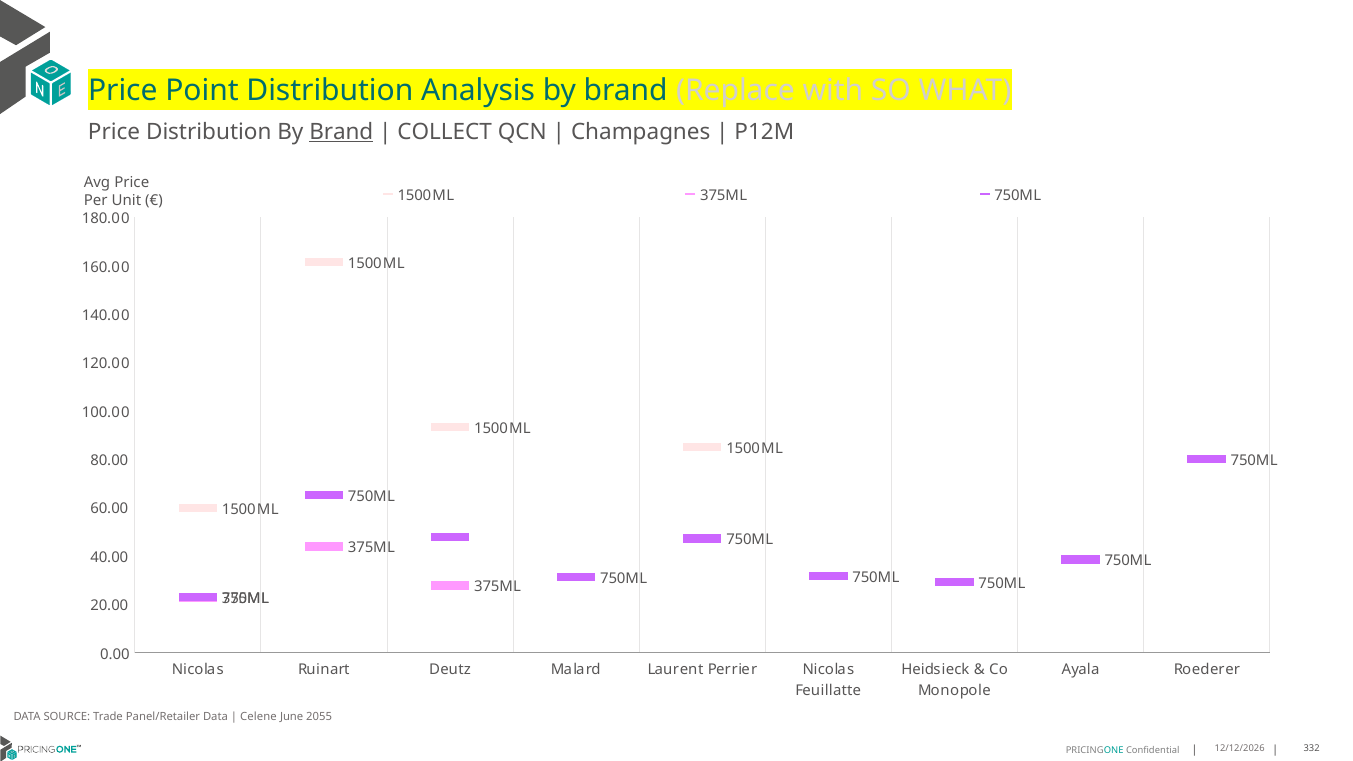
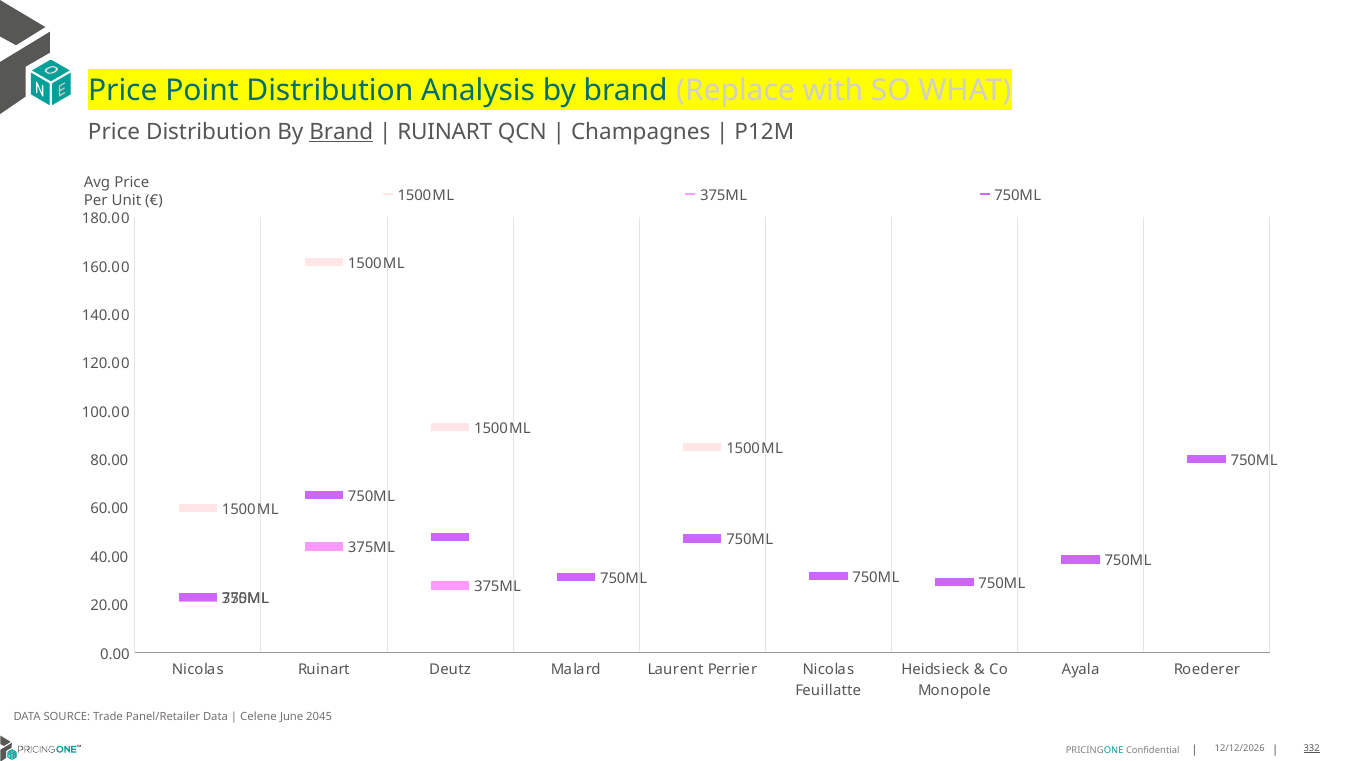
COLLECT at (445, 132): COLLECT -> RUINART
2055: 2055 -> 2045
332 underline: none -> present
